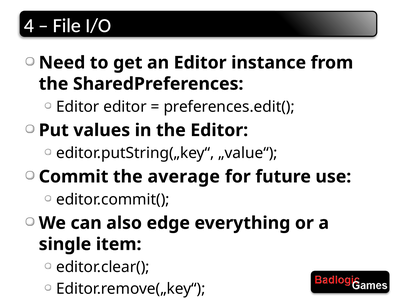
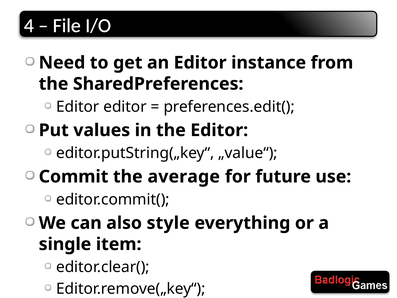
edge: edge -> style
